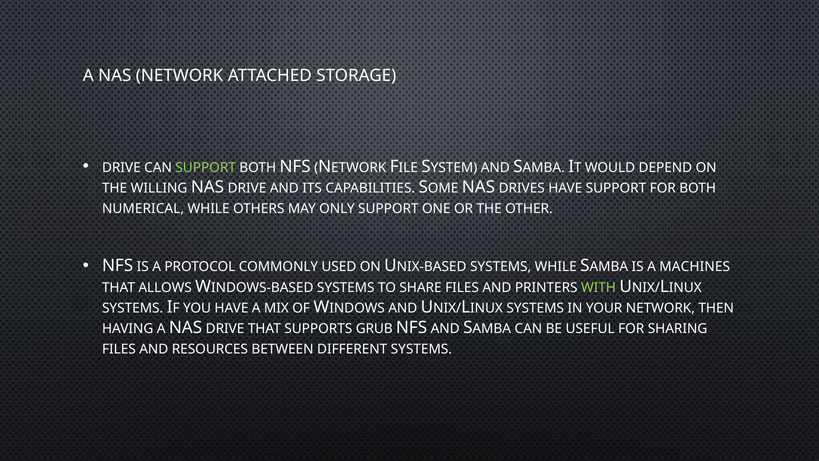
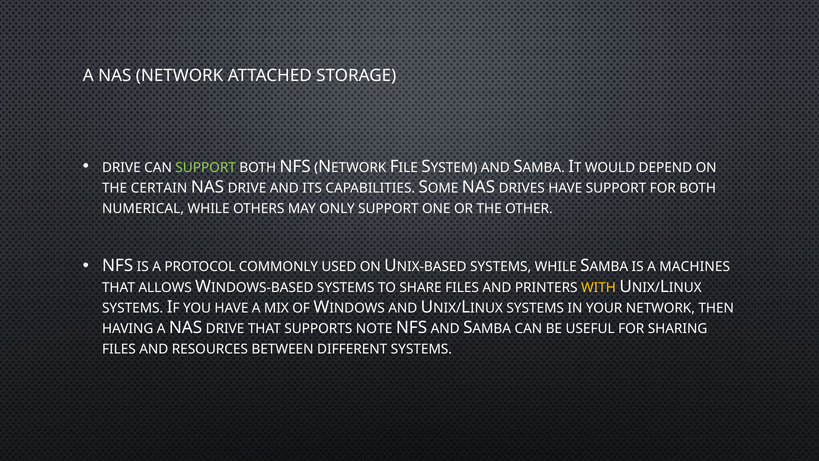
WILLING: WILLING -> CERTAIN
WITH colour: light green -> yellow
GRUB: GRUB -> NOTE
